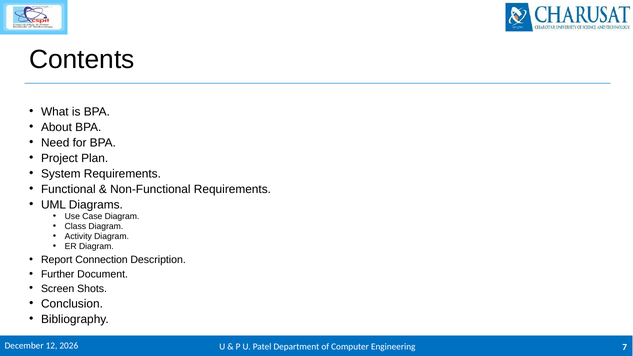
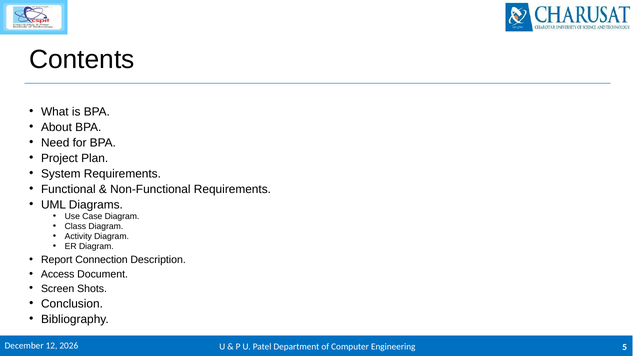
Further: Further -> Access
7: 7 -> 5
